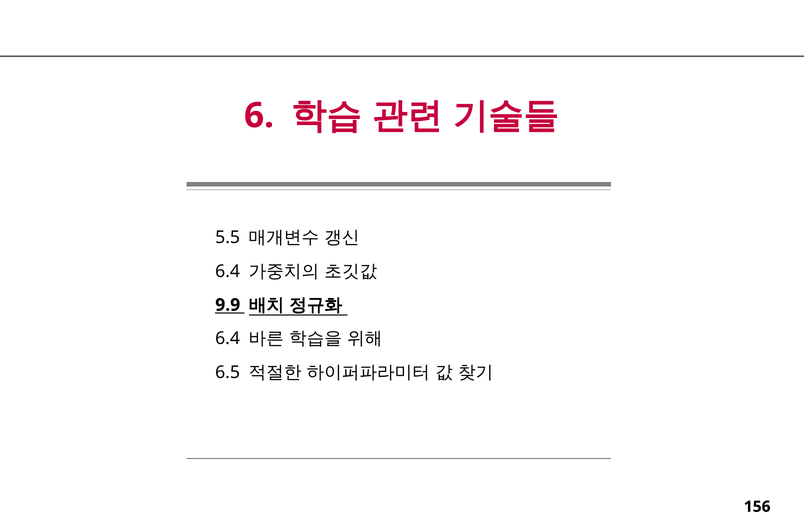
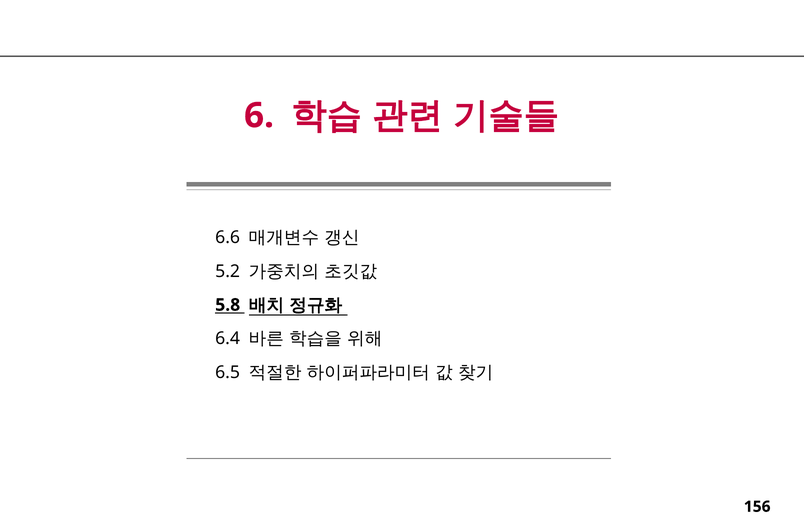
5.5: 5.5 -> 6.6
6.4 at (228, 271): 6.4 -> 5.2
9.9: 9.9 -> 5.8
